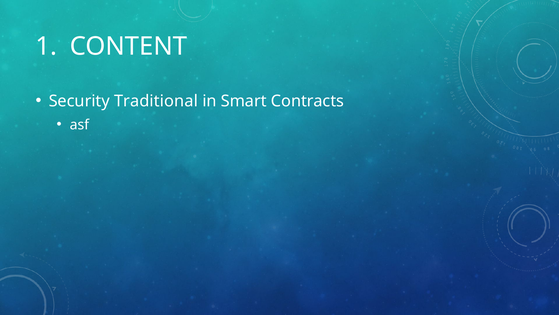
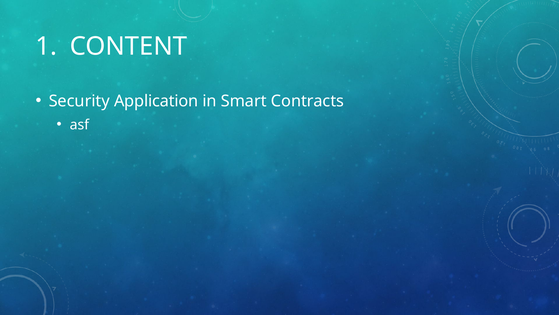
Traditional: Traditional -> Application
